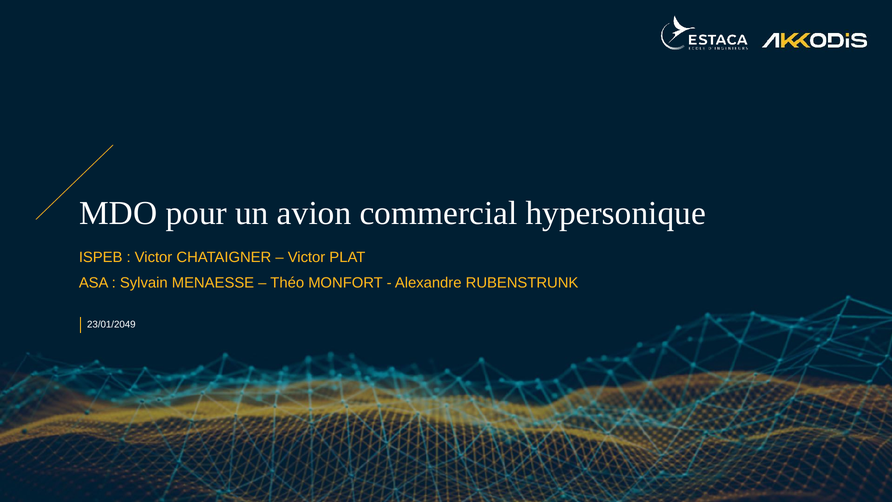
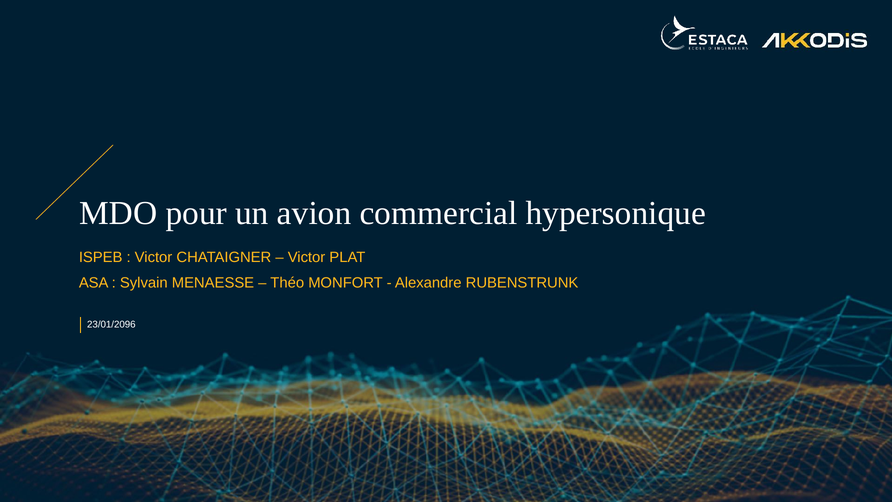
23/01/2049: 23/01/2049 -> 23/01/2096
